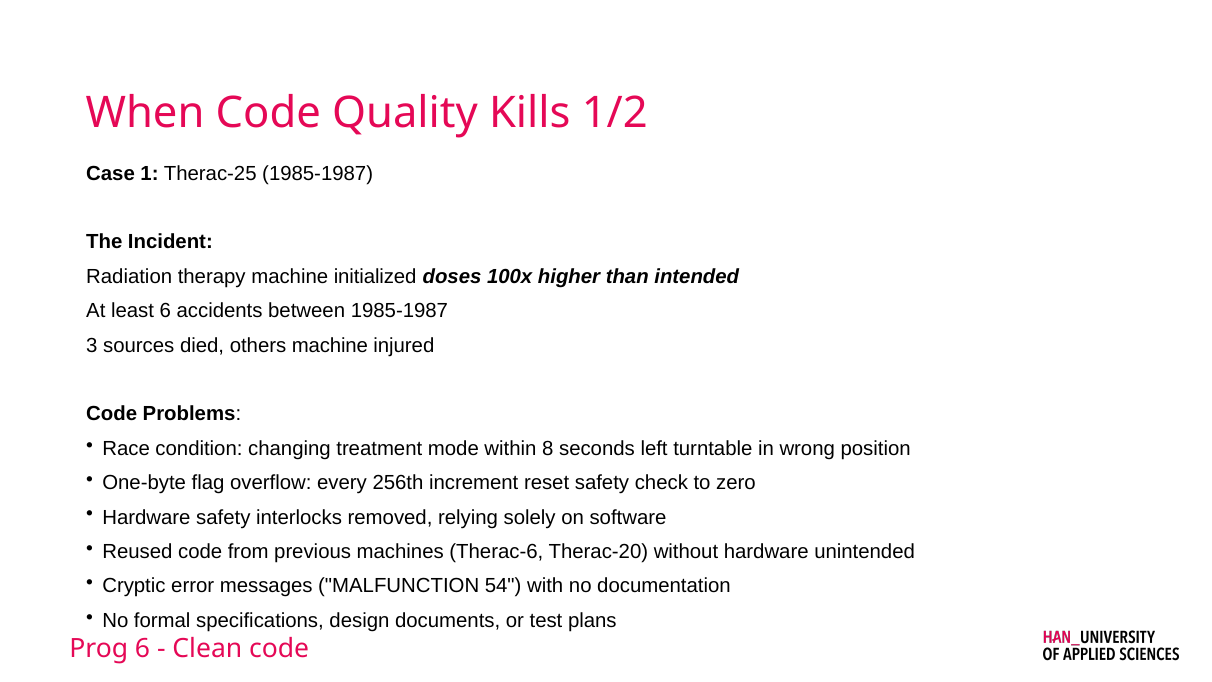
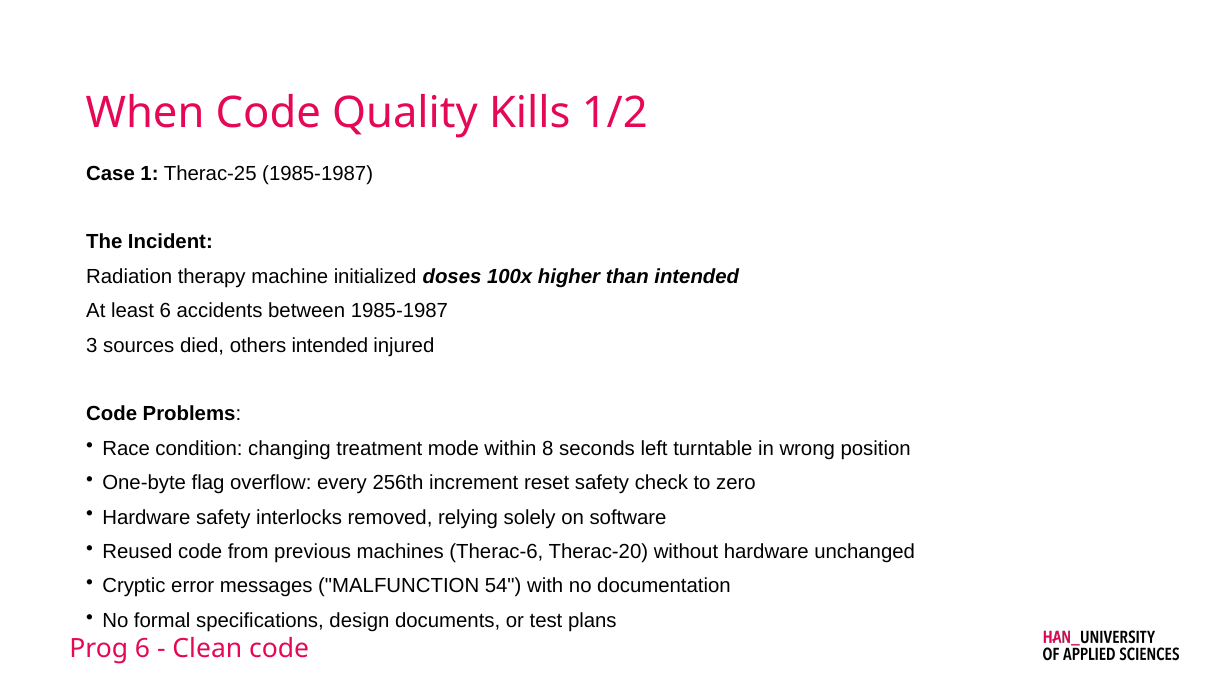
others machine: machine -> intended
unintended: unintended -> unchanged
